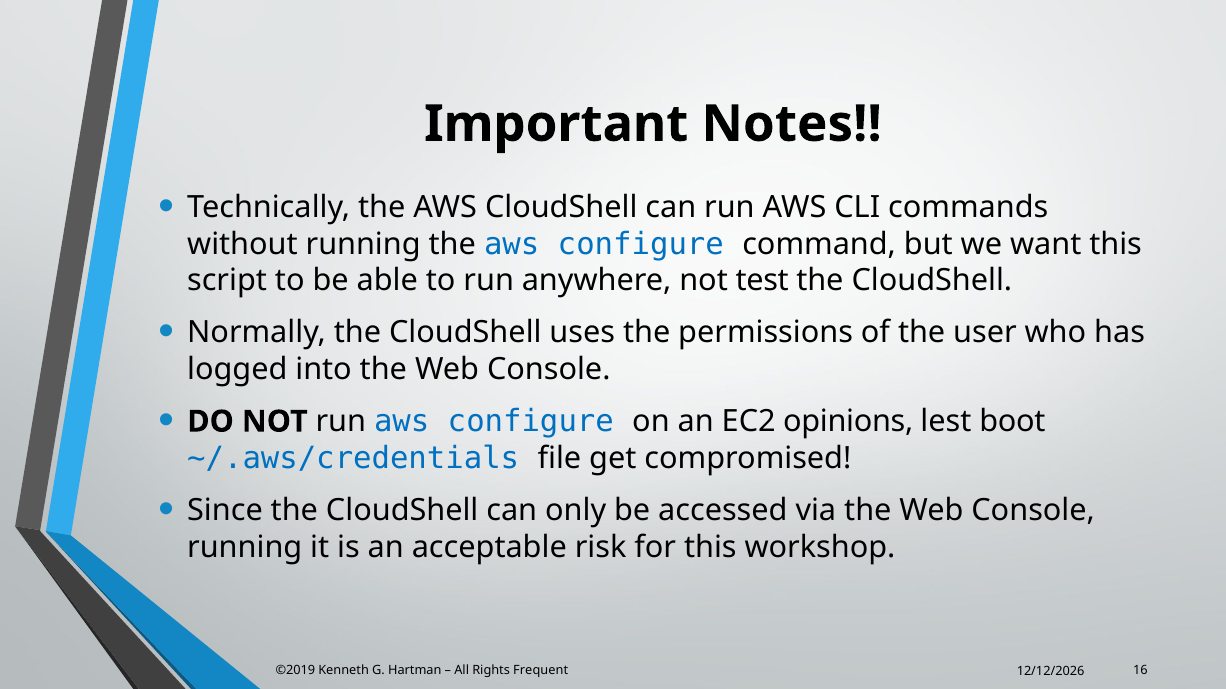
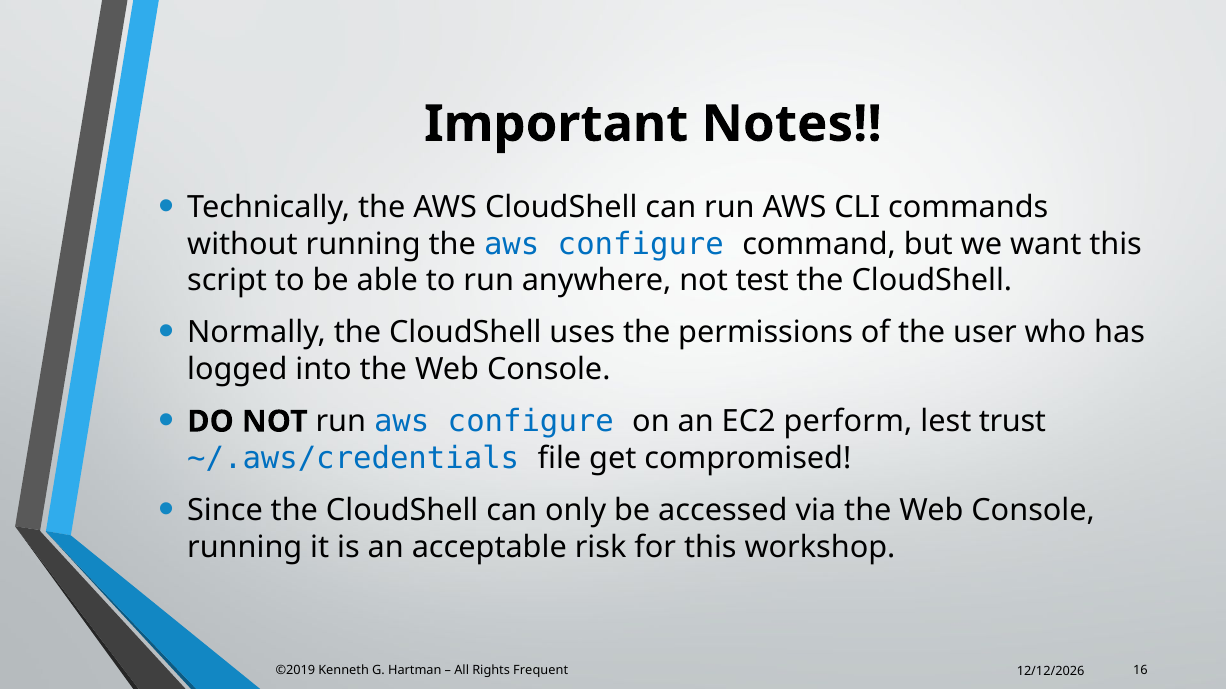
opinions: opinions -> perform
boot: boot -> trust
